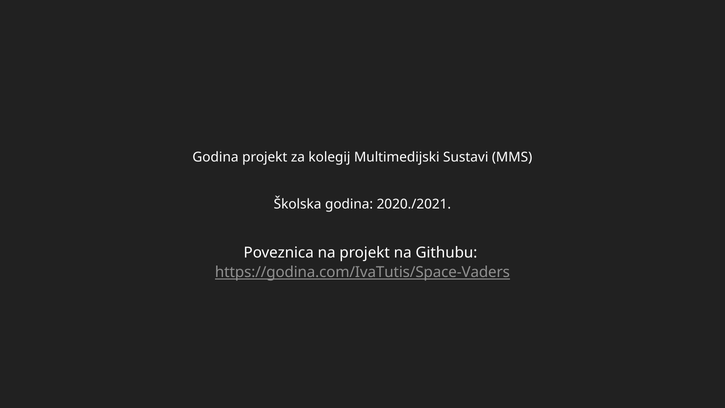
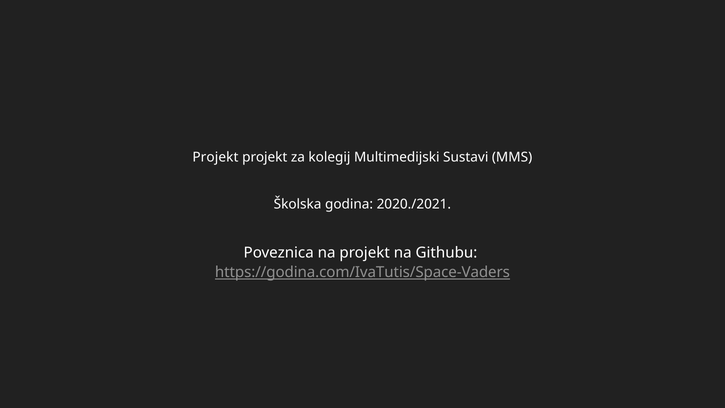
Godina at (216, 157): Godina -> Projekt
